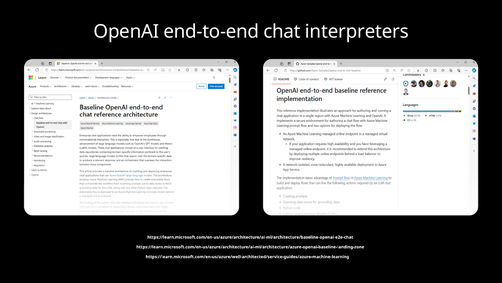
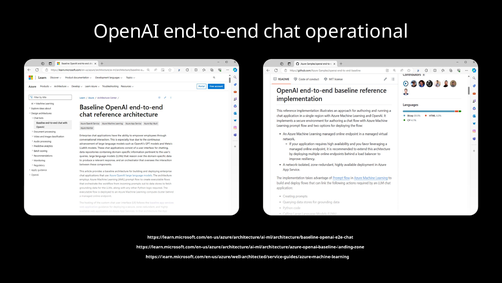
interpreters: interpreters -> operational
